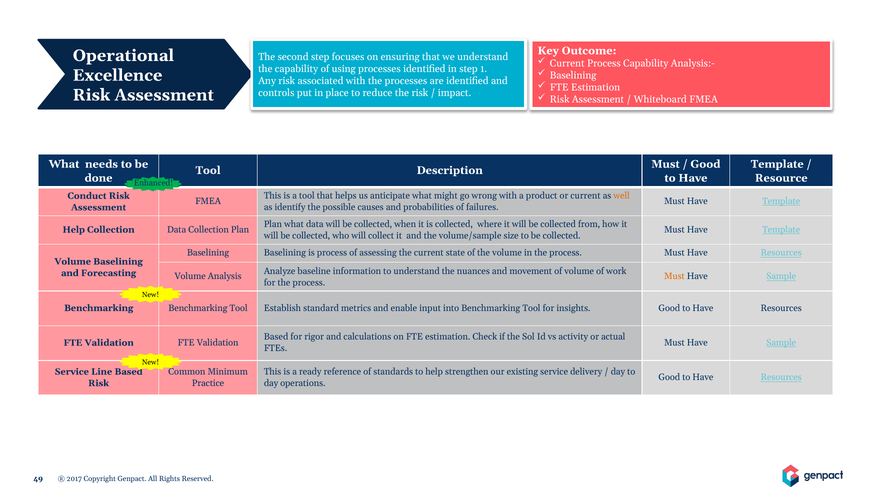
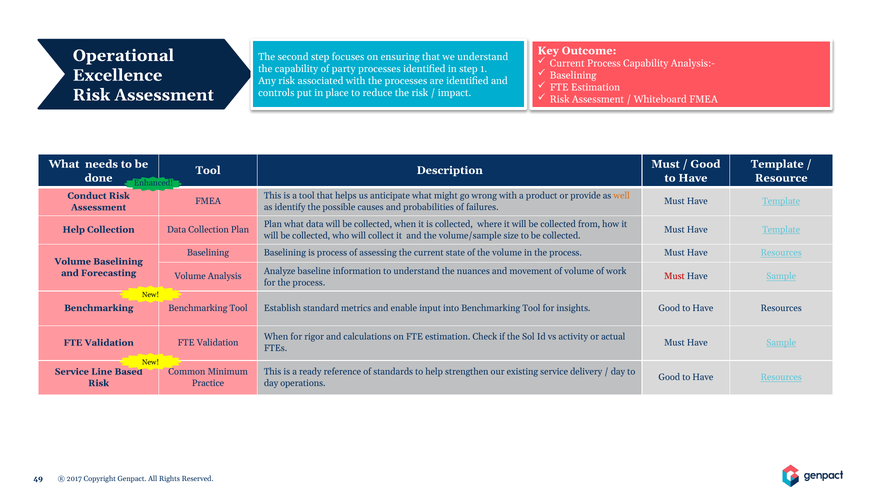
using: using -> party
or current: current -> provide
Must at (674, 276) colour: orange -> red
Based at (276, 337): Based -> When
